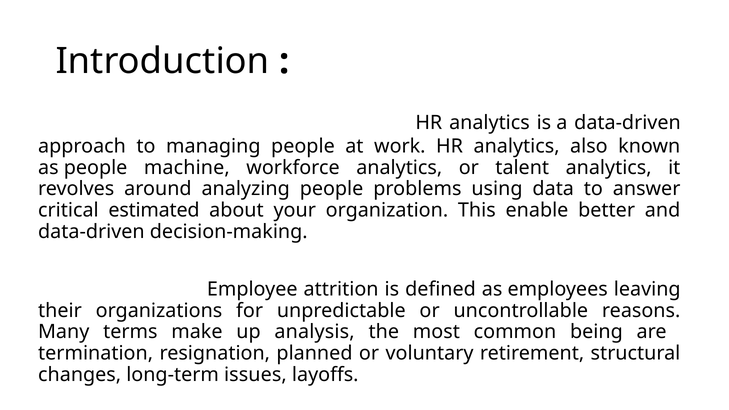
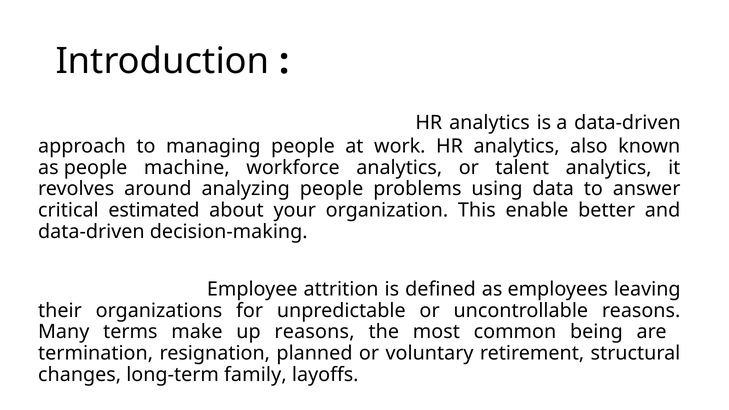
up analysis: analysis -> reasons
issues: issues -> family
